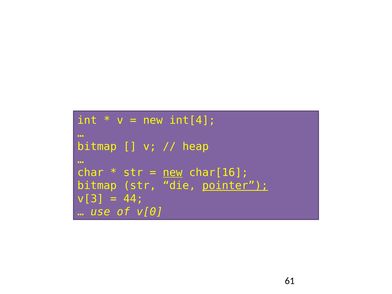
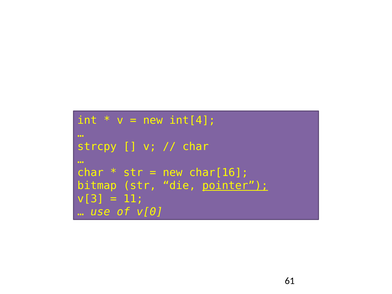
bitmap at (97, 146): bitmap -> strcpy
heap at (196, 146): heap -> char
new at (173, 173) underline: present -> none
44: 44 -> 11
